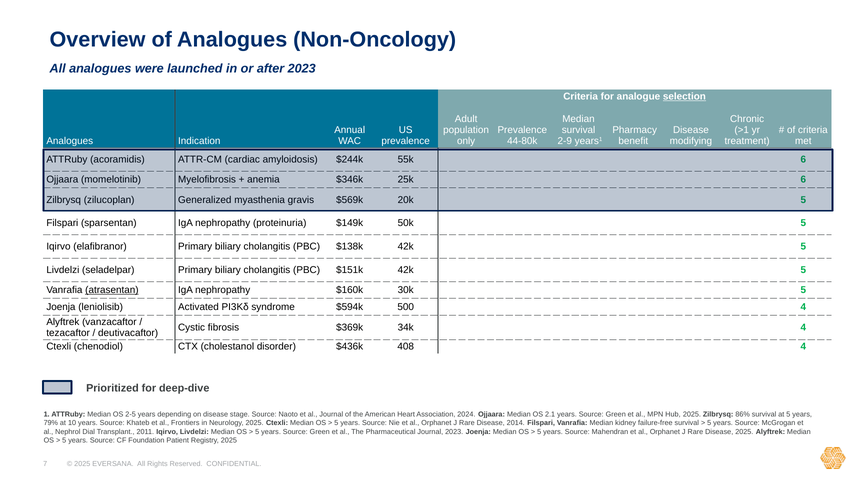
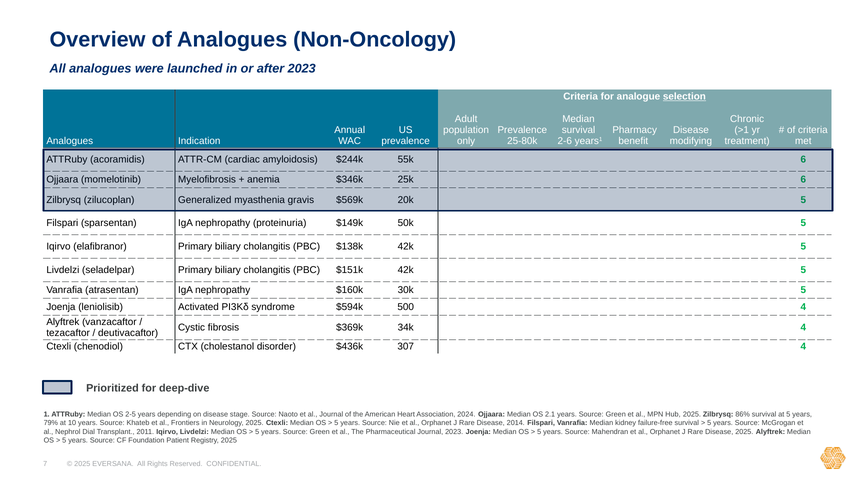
44-80k: 44-80k -> 25-80k
2-9: 2-9 -> 2-6
atrasentan underline: present -> none
408: 408 -> 307
